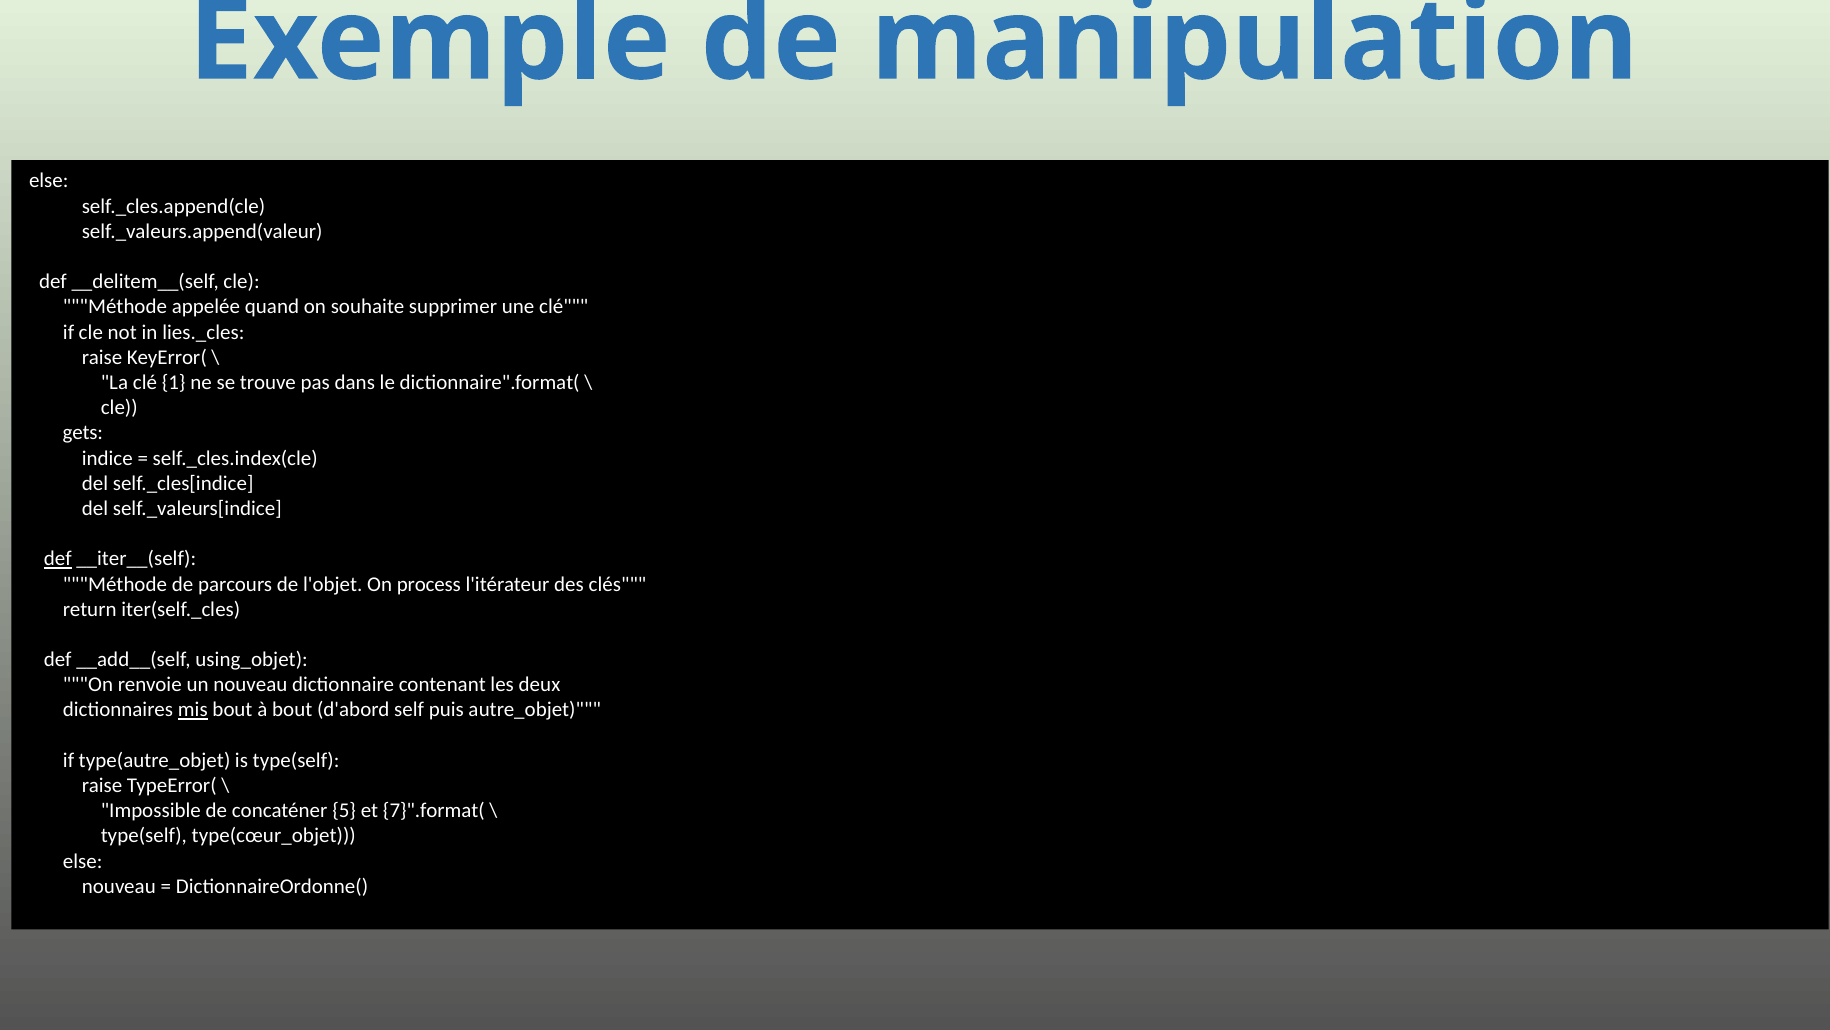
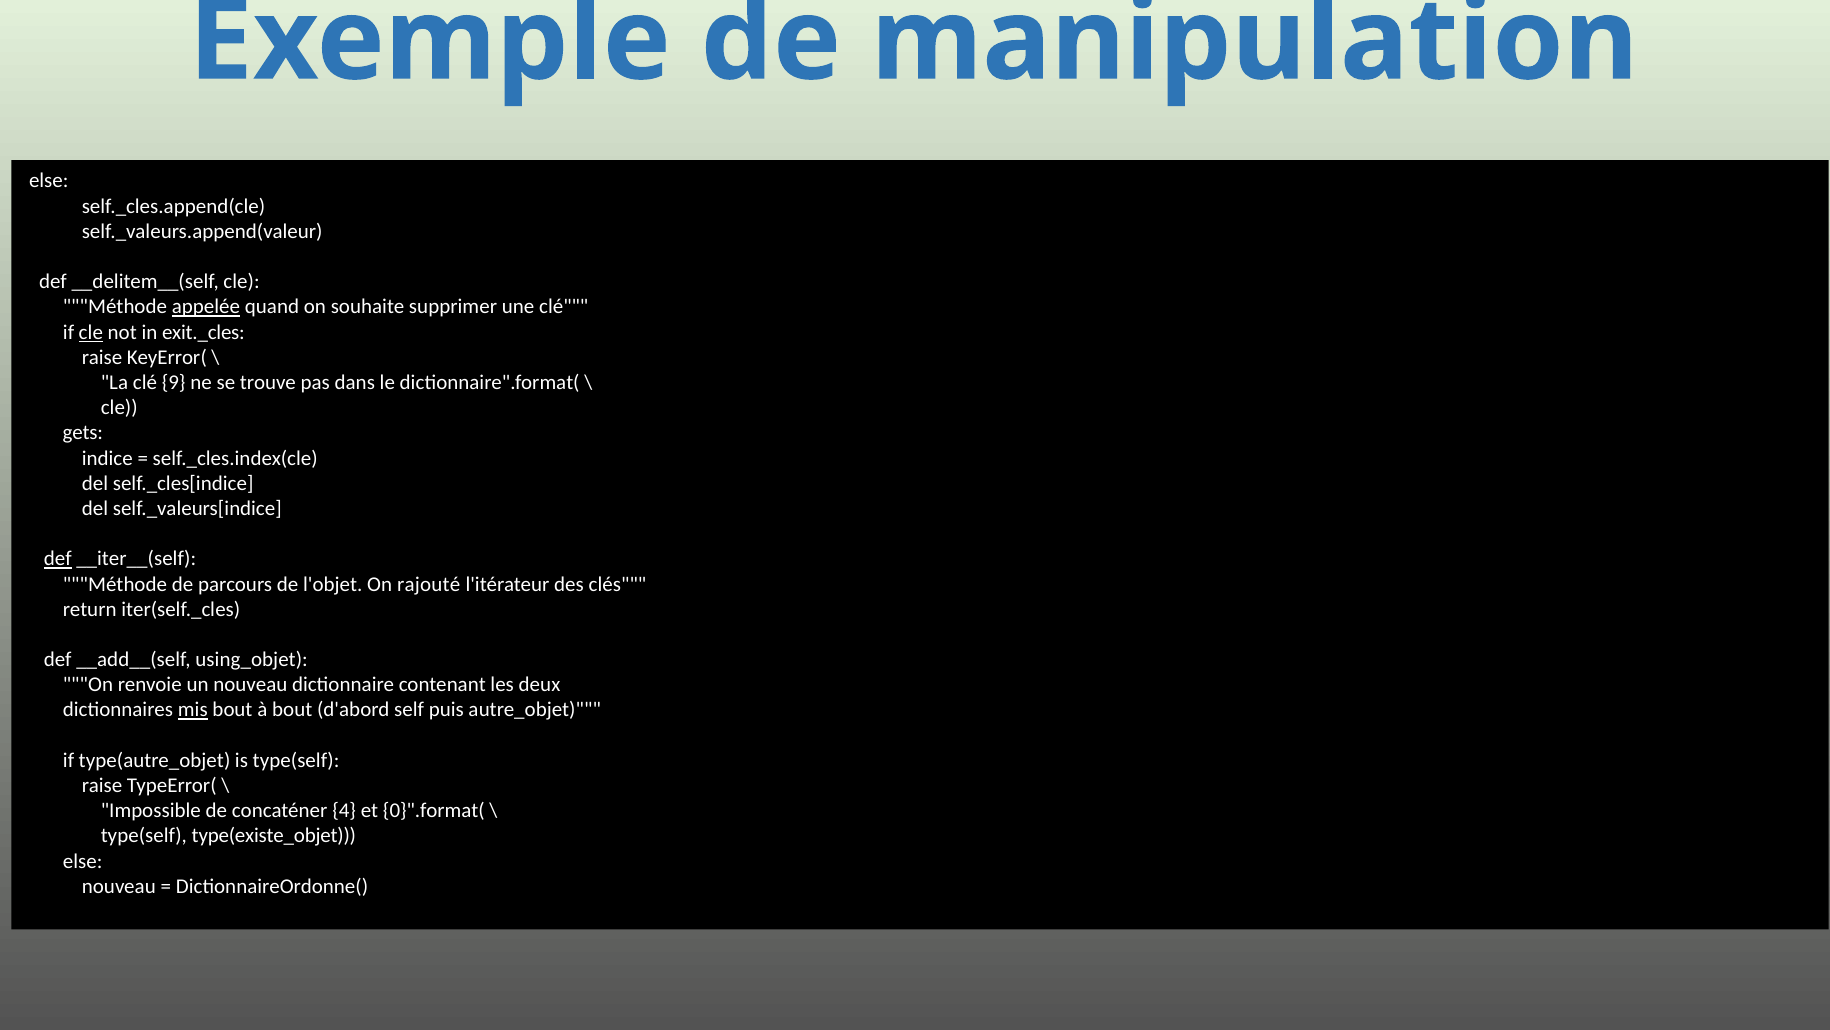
appelée underline: none -> present
cle at (91, 332) underline: none -> present
lies._cles: lies._cles -> exit._cles
1: 1 -> 9
process: process -> rajouté
5: 5 -> 4
7}".format(: 7}".format( -> 0}".format(
type(cœur_objet: type(cœur_objet -> type(existe_objet
